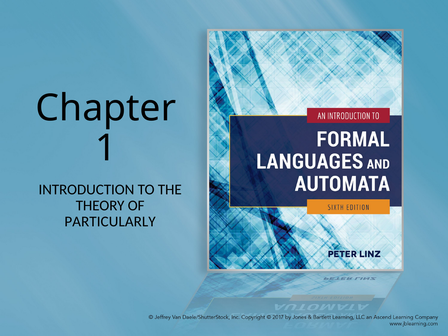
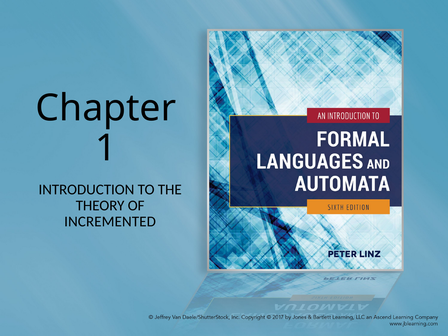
PARTICULARLY: PARTICULARLY -> INCREMENTED
